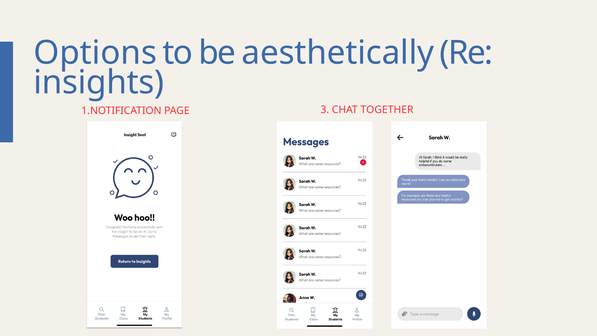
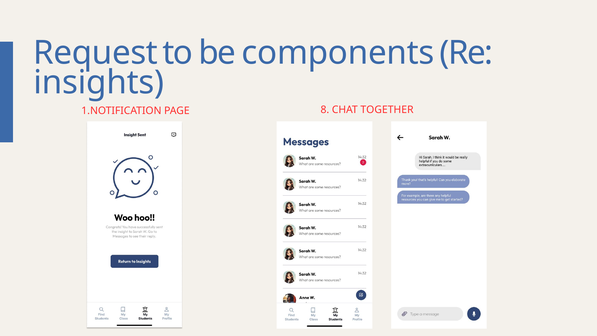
Options: Options -> Request
aesthetically: aesthetically -> components
3: 3 -> 8
